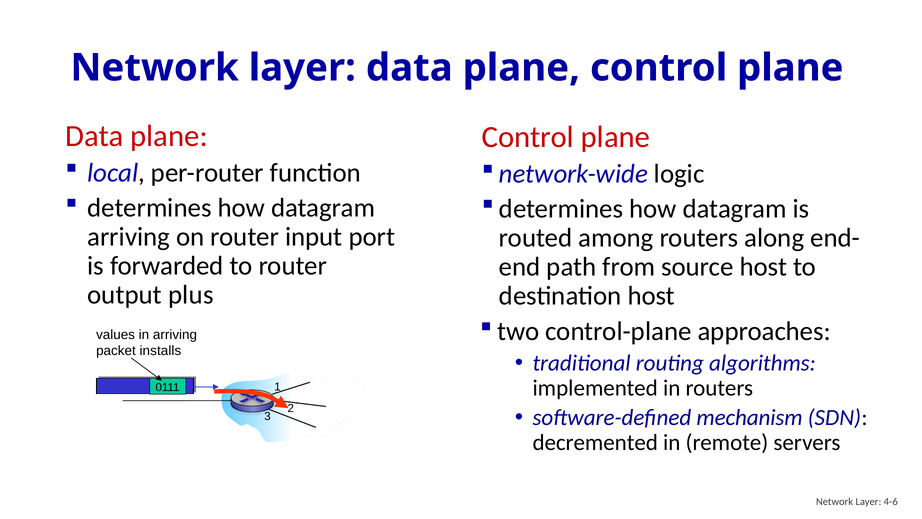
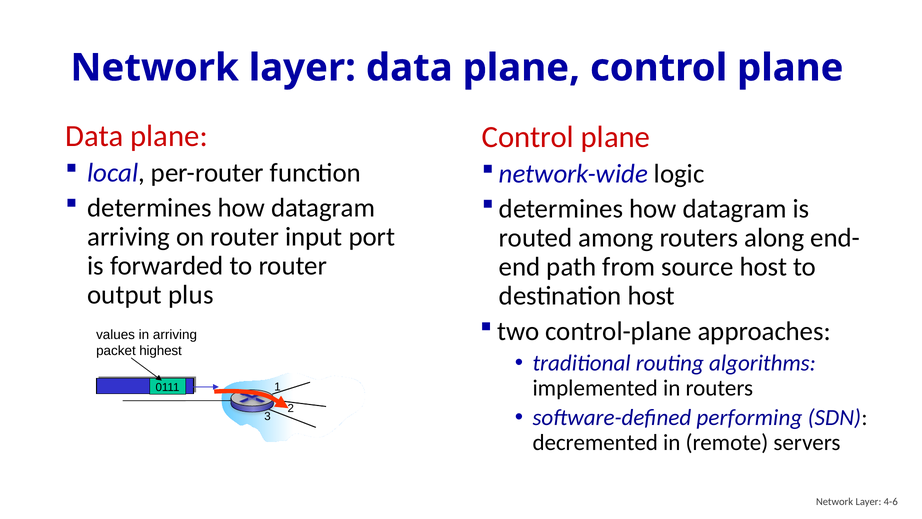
installs: installs -> highest
mechanism: mechanism -> performing
